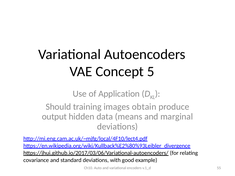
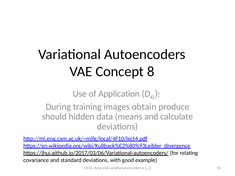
5: 5 -> 8
Should: Should -> During
output: output -> should
marginal: marginal -> calculate
